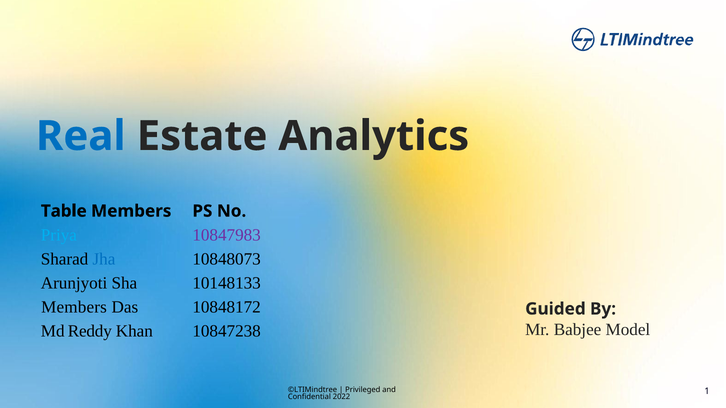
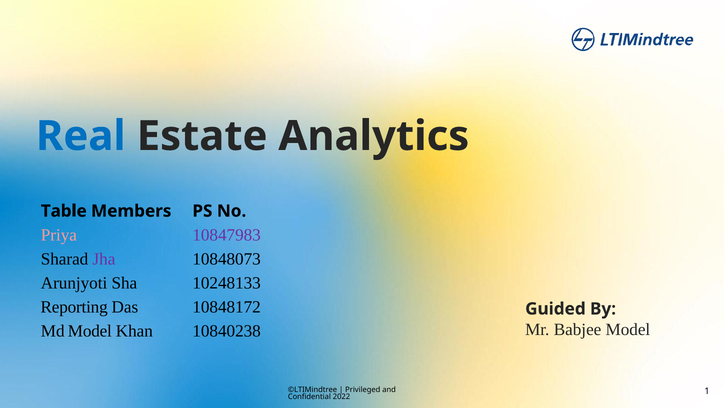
Priya colour: light blue -> pink
Jha colour: blue -> purple
10148133: 10148133 -> 10248133
Members at (74, 307): Members -> Reporting
Md Reddy: Reddy -> Model
10847238: 10847238 -> 10840238
